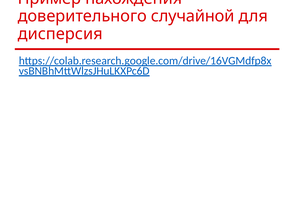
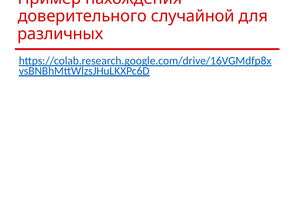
дисперсия: дисперсия -> различных
